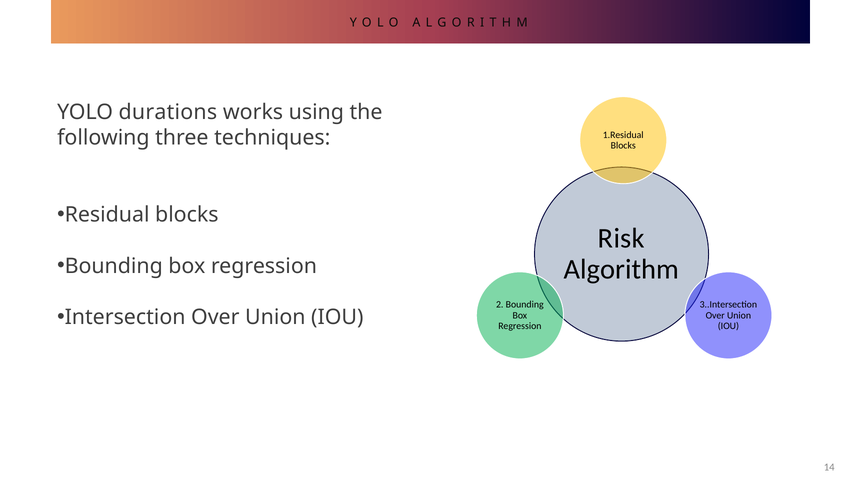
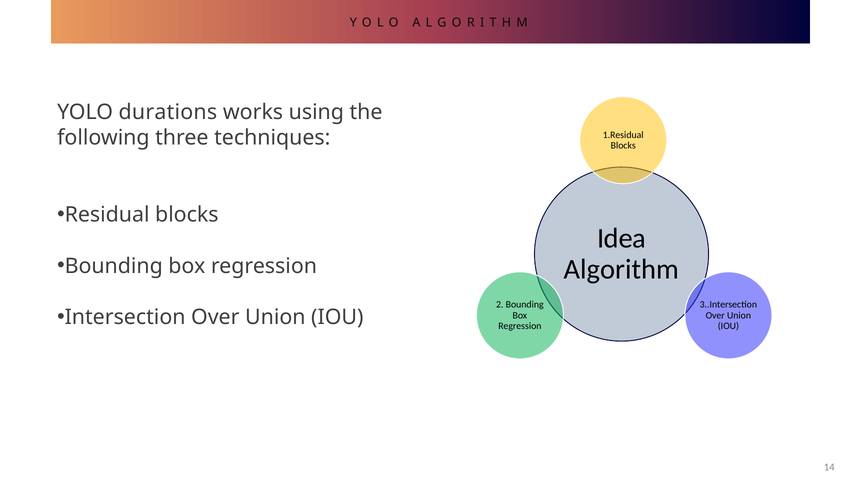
Risk: Risk -> Idea
